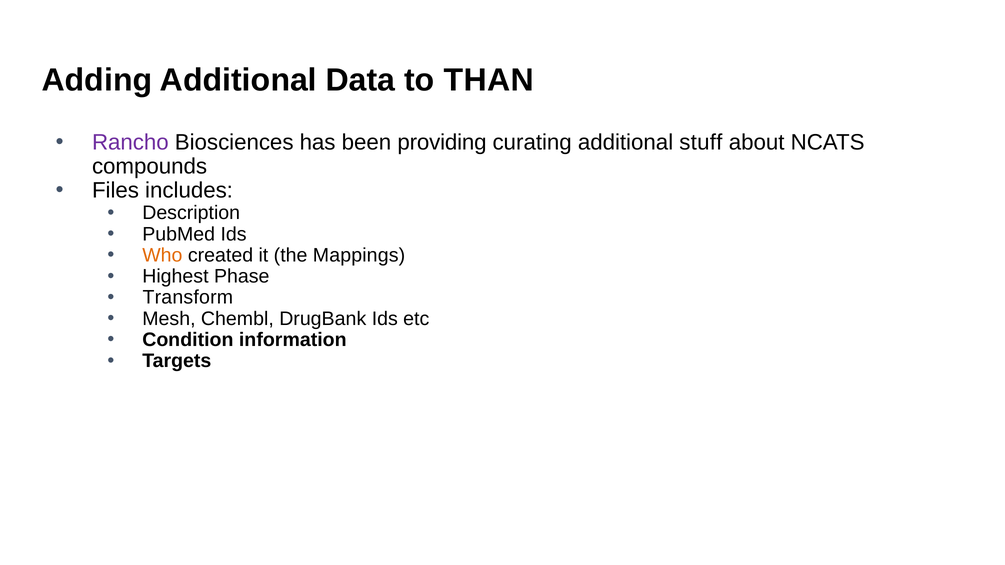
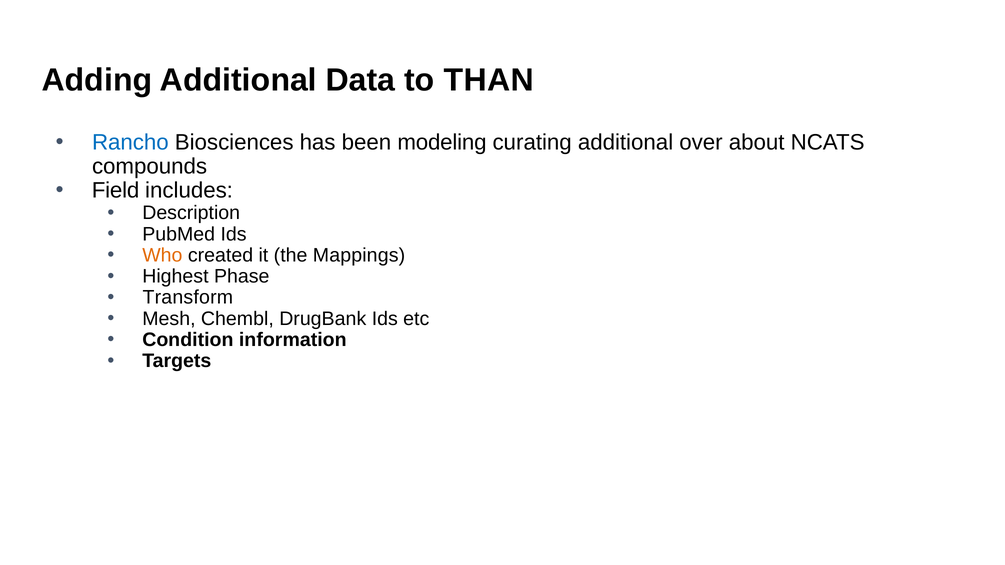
Rancho colour: purple -> blue
providing: providing -> modeling
stuff: stuff -> over
Files: Files -> Field
